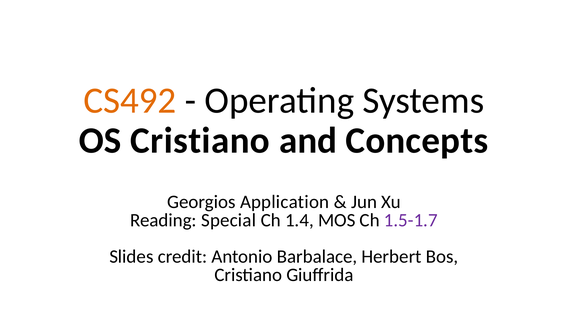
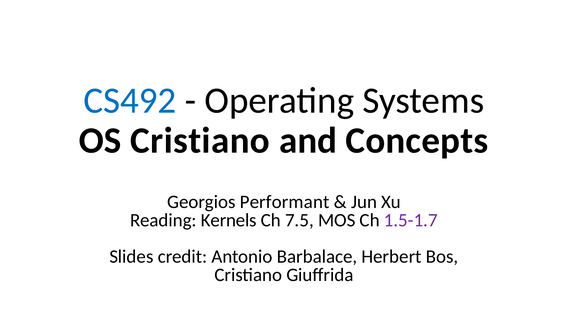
CS492 colour: orange -> blue
Application: Application -> Performant
Special: Special -> Kernels
1.4: 1.4 -> 7.5
